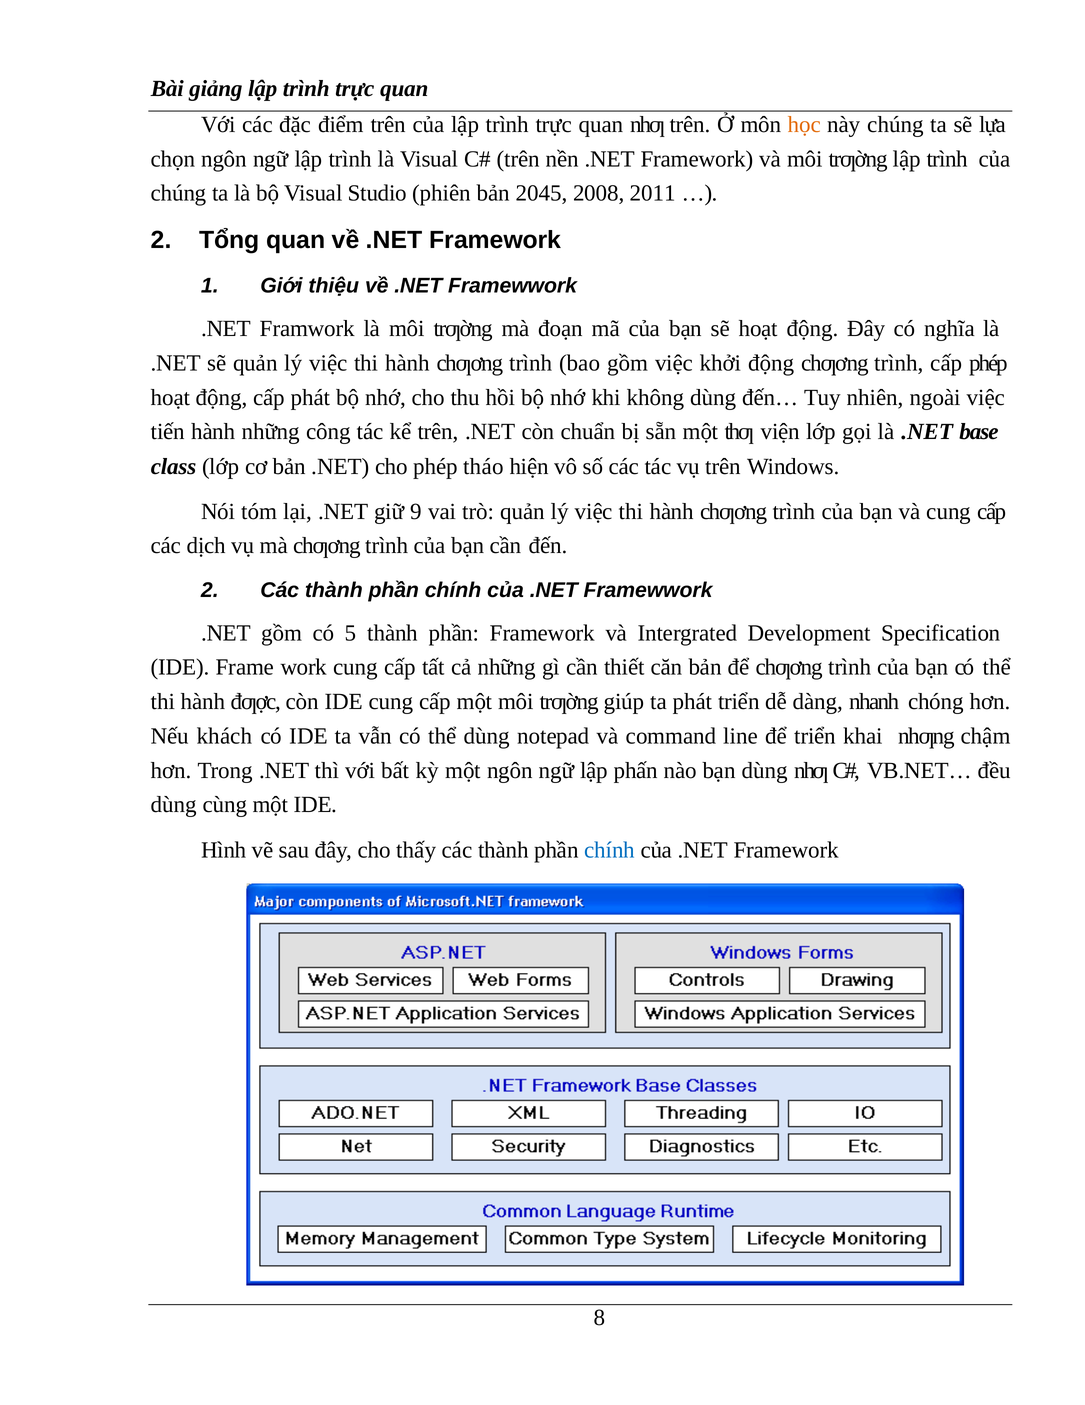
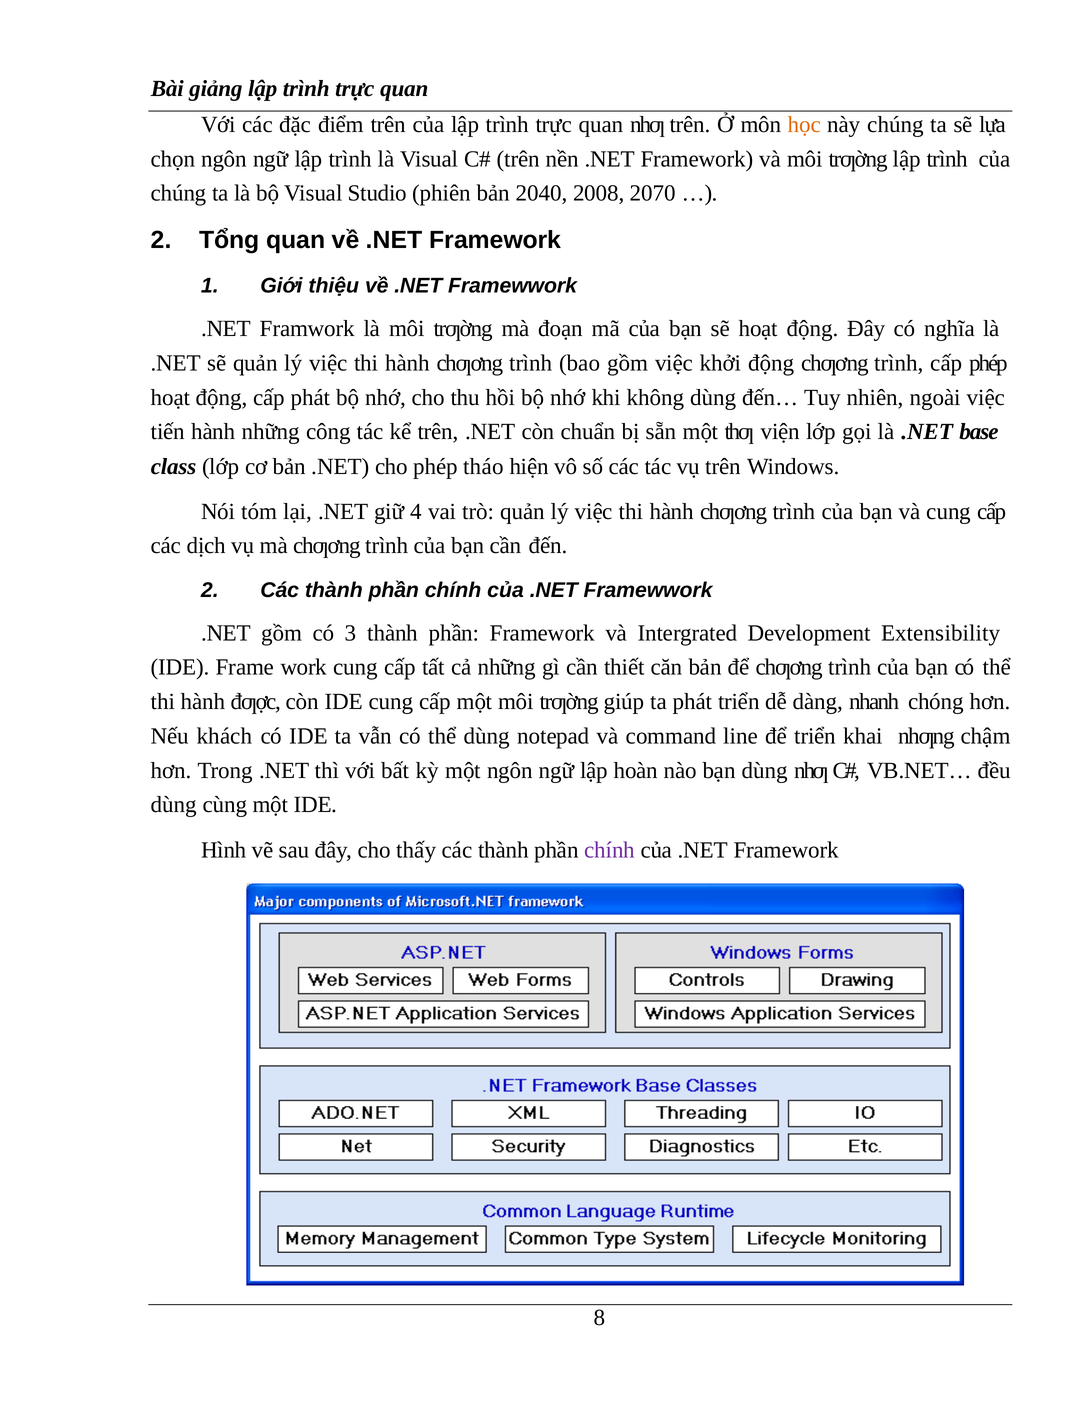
2045: 2045 -> 2040
2011: 2011 -> 2070
9: 9 -> 4
5: 5 -> 3
Specification: Specification -> Extensibility
phấn: phấn -> hoàn
chính at (610, 849) colour: blue -> purple
